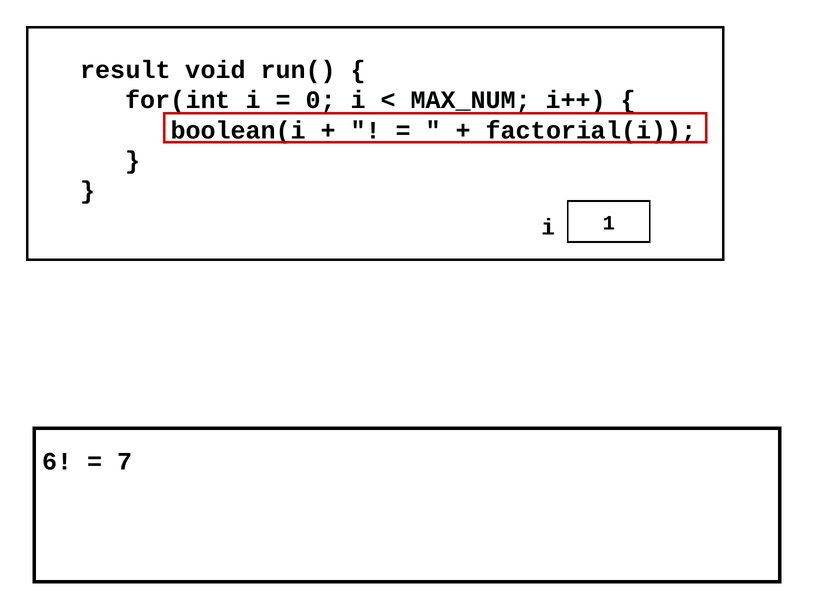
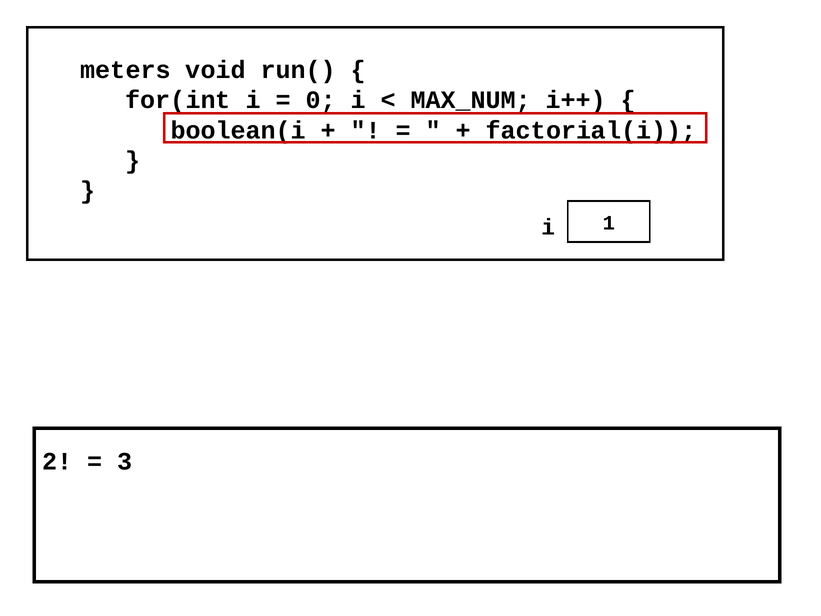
result: result -> meters
6: 6 -> 2
7: 7 -> 3
